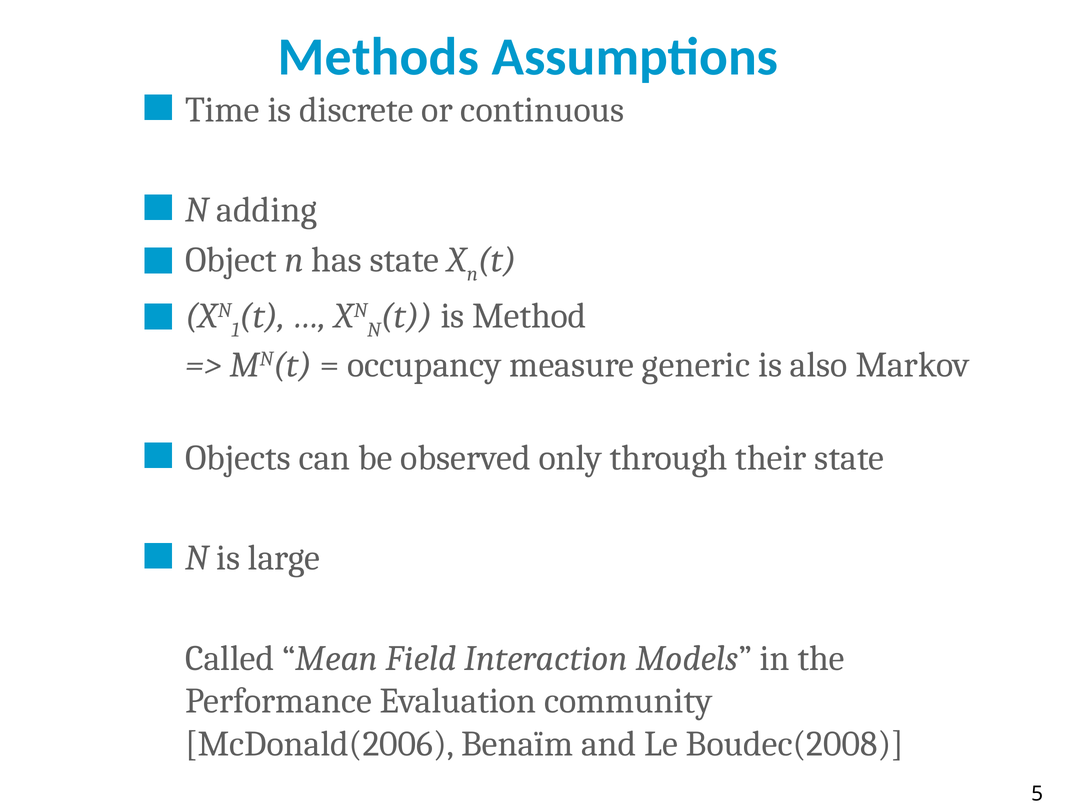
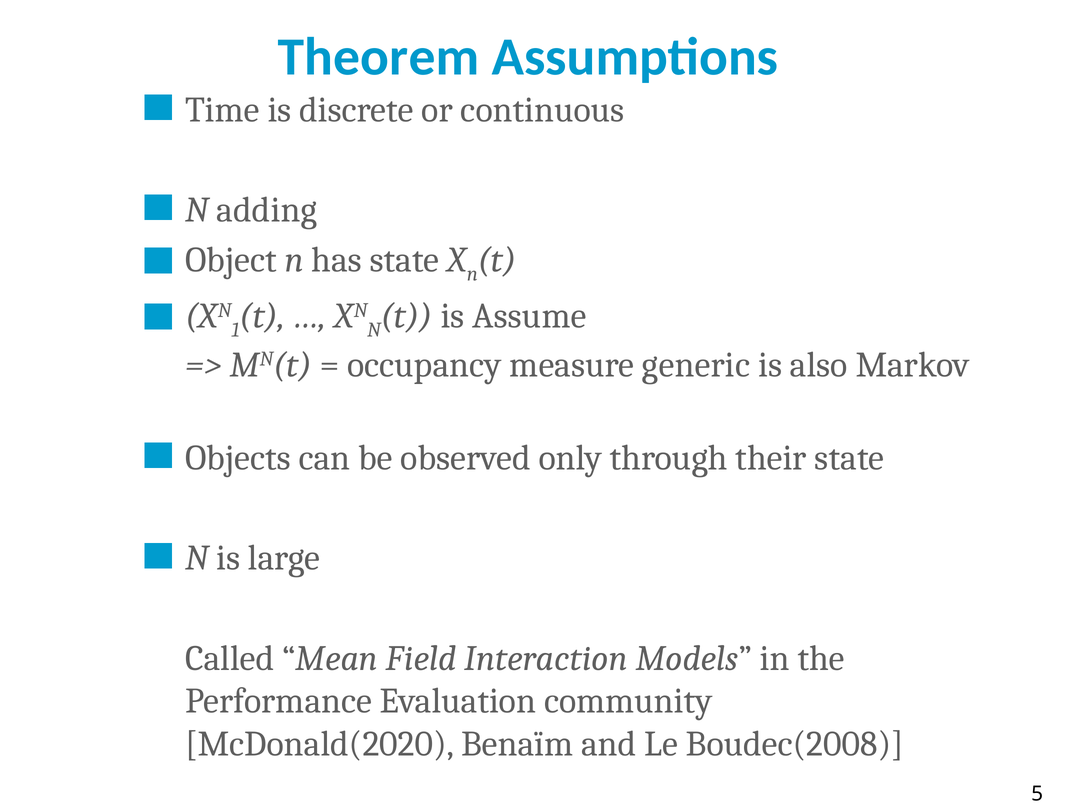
Methods: Methods -> Theorem
Method: Method -> Assume
McDonald(2006: McDonald(2006 -> McDonald(2020
